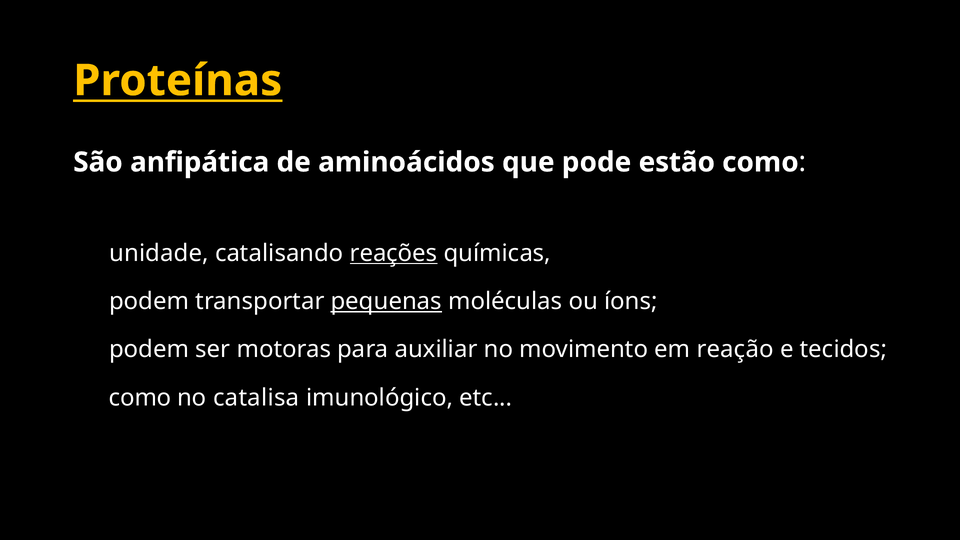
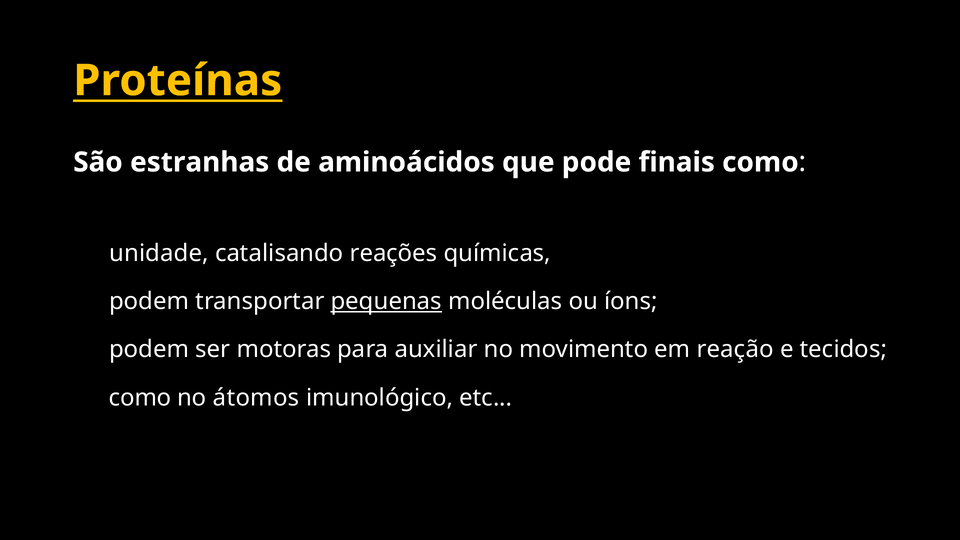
anfipática: anfipática -> estranhas
estão: estão -> finais
reações underline: present -> none
catalisa: catalisa -> átomos
